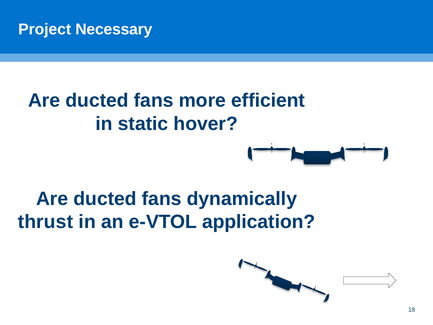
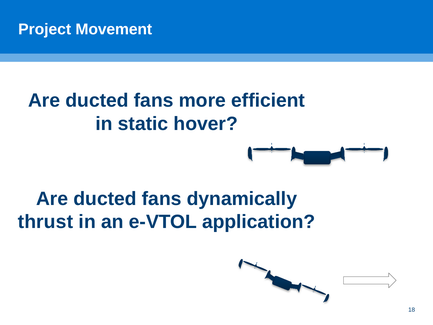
Necessary: Necessary -> Movement
